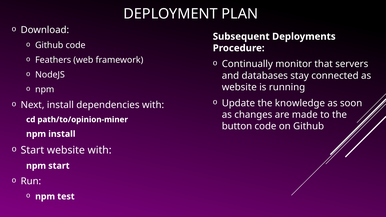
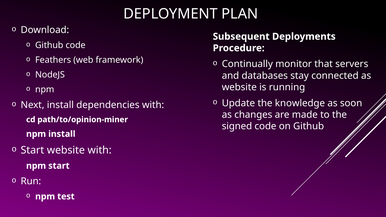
button: button -> signed
